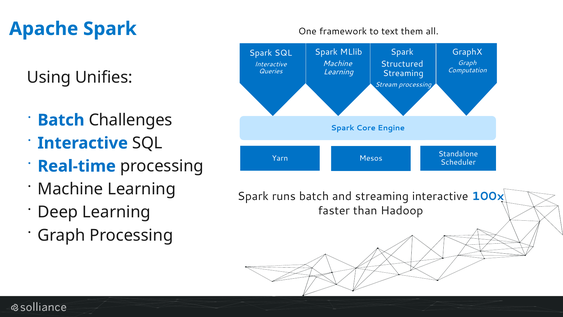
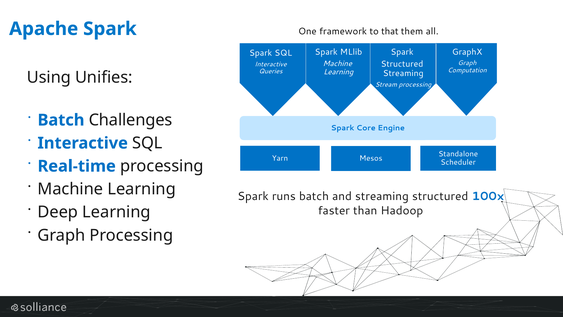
text: text -> that
streaming interactive: interactive -> structured
